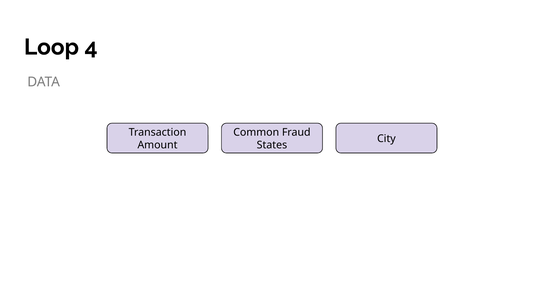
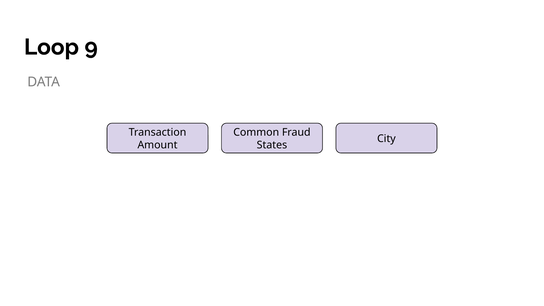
4: 4 -> 9
